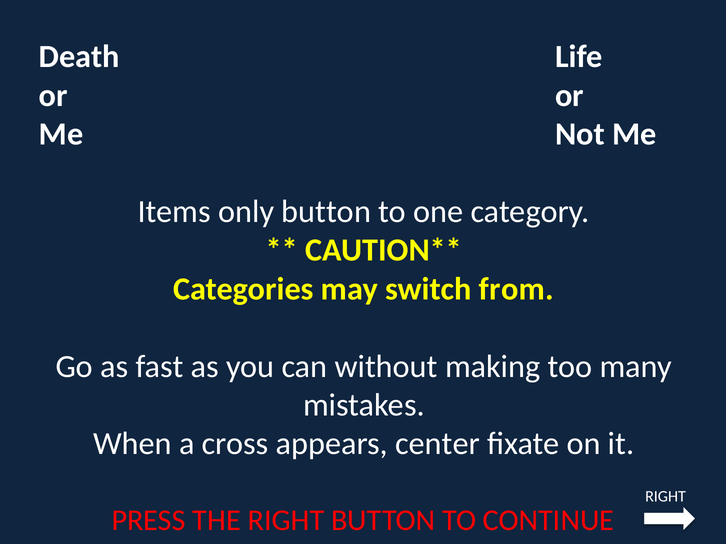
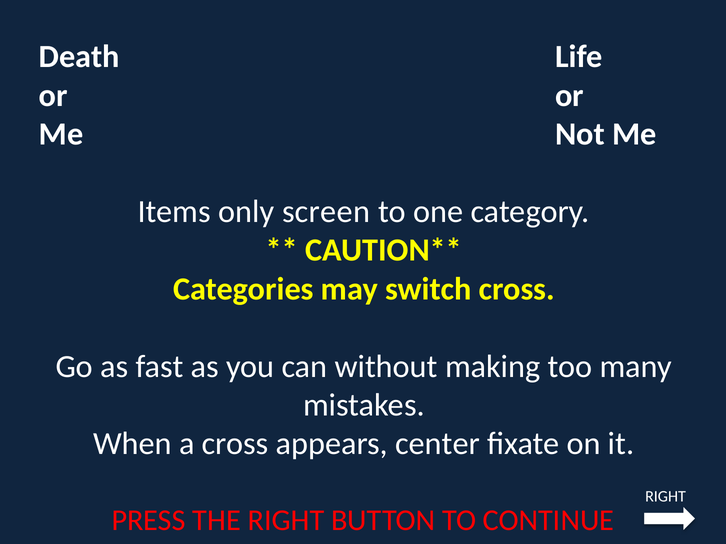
only button: button -> screen
switch from: from -> cross
